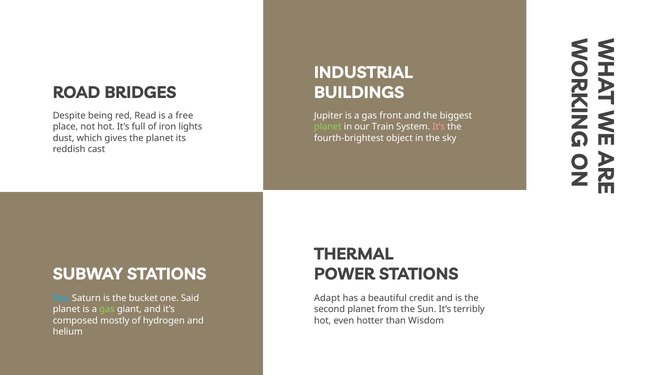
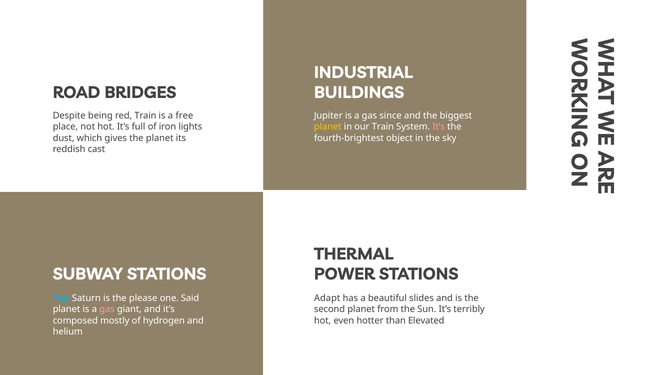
red Read: Read -> Train
front: front -> since
planet at (328, 127) colour: light green -> yellow
bucket: bucket -> please
credit: credit -> slides
gas at (107, 310) colour: light green -> pink
Wisdom: Wisdom -> Elevated
